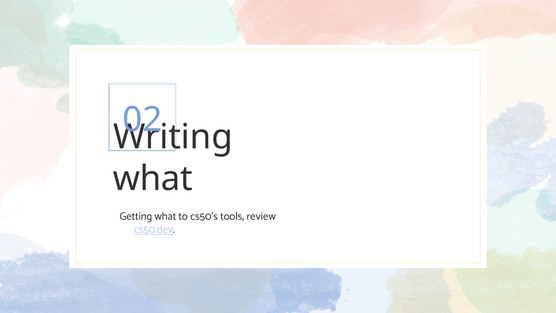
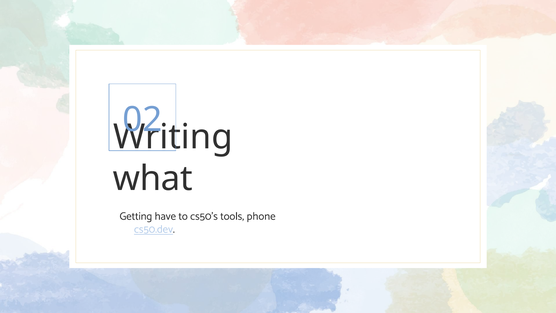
Getting what: what -> have
review: review -> phone
